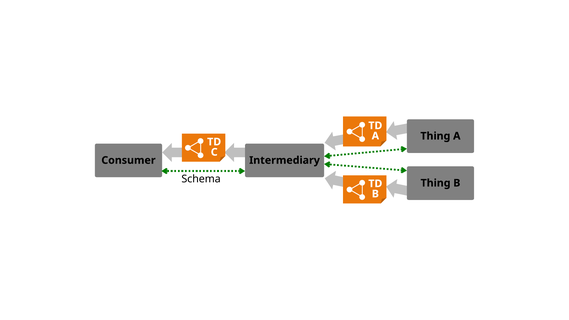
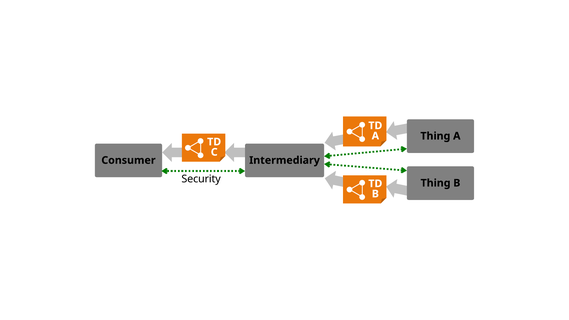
Schema: Schema -> Security
